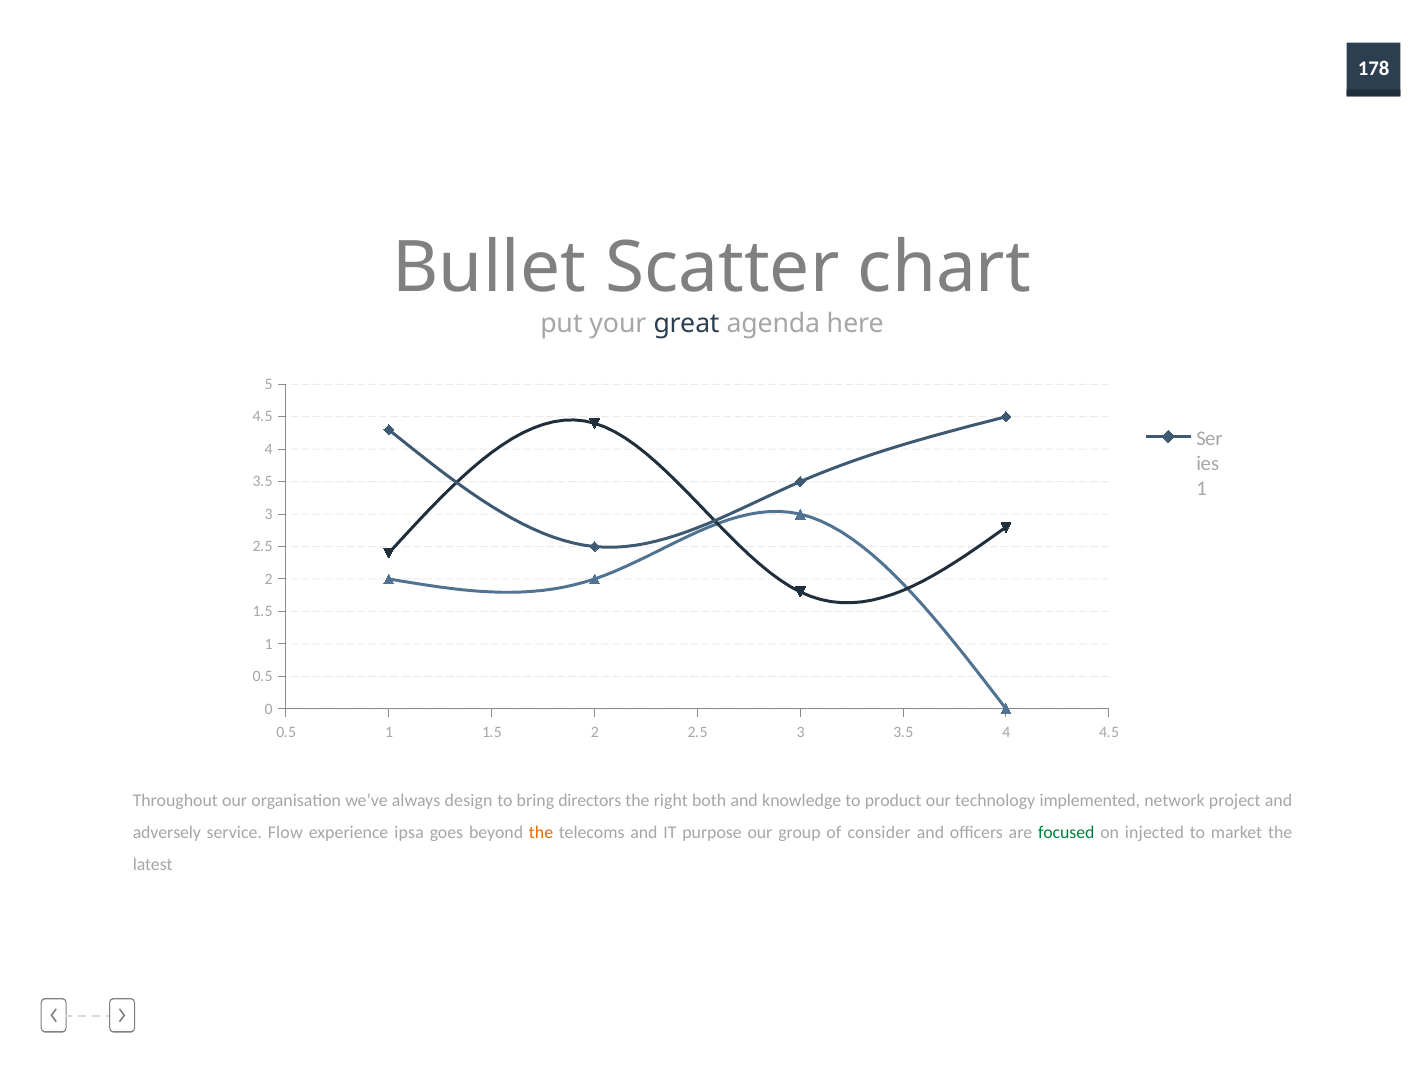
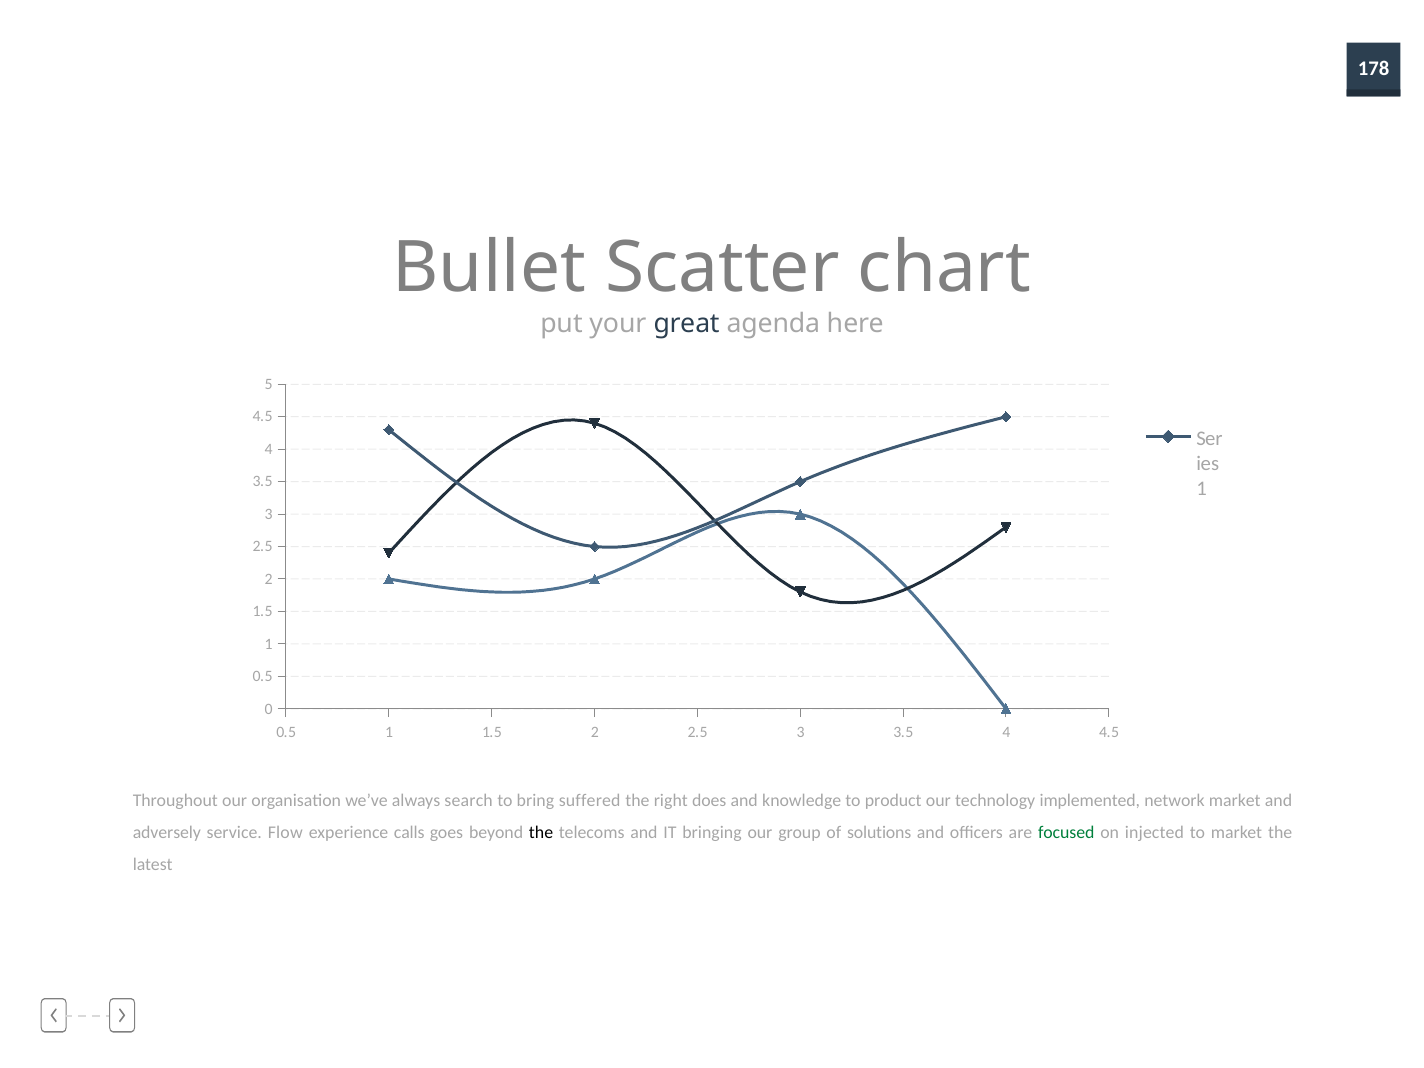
design: design -> search
directors: directors -> suffered
both: both -> does
network project: project -> market
ipsa: ipsa -> calls
the at (541, 833) colour: orange -> black
purpose: purpose -> bringing
consider: consider -> solutions
